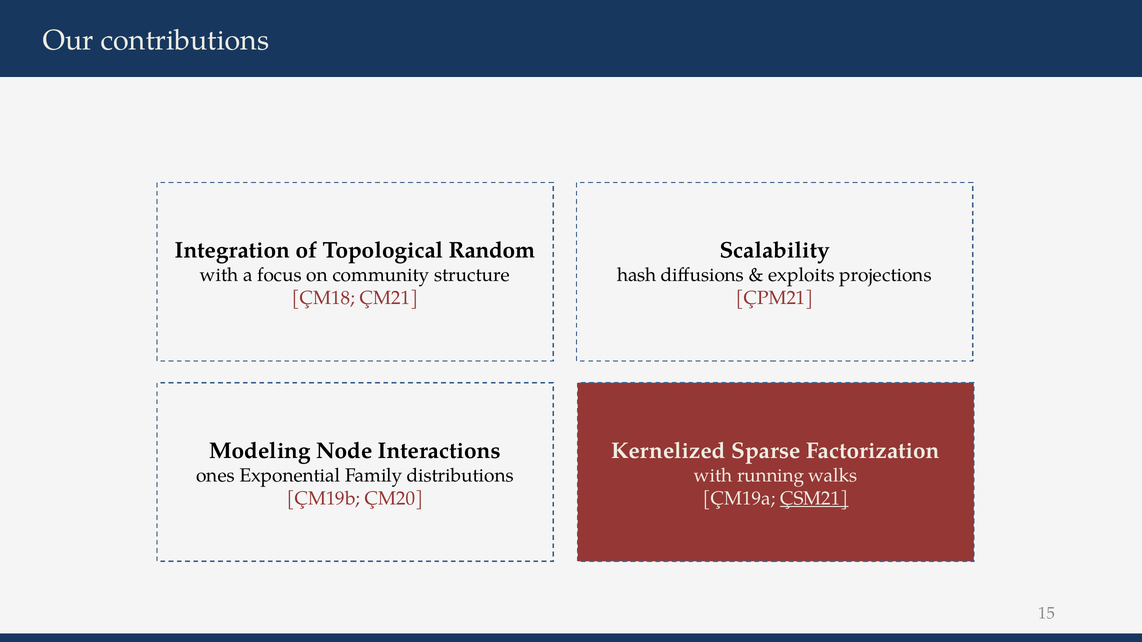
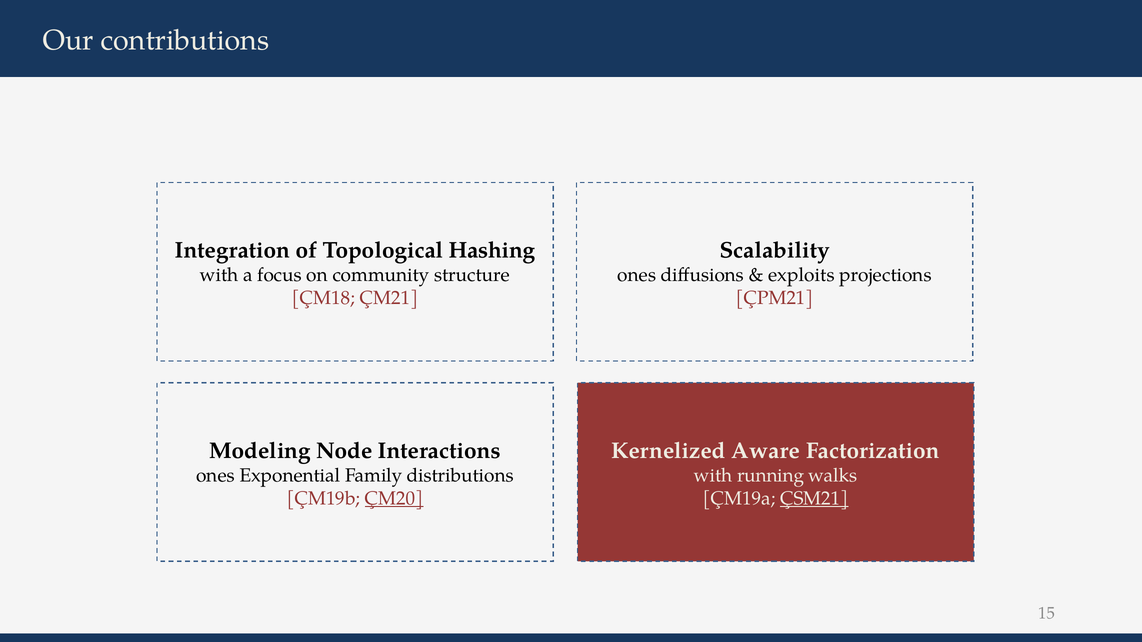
Random: Random -> Hashing
hash at (637, 275): hash -> ones
Sparse: Sparse -> Aware
ÇM20 underline: none -> present
